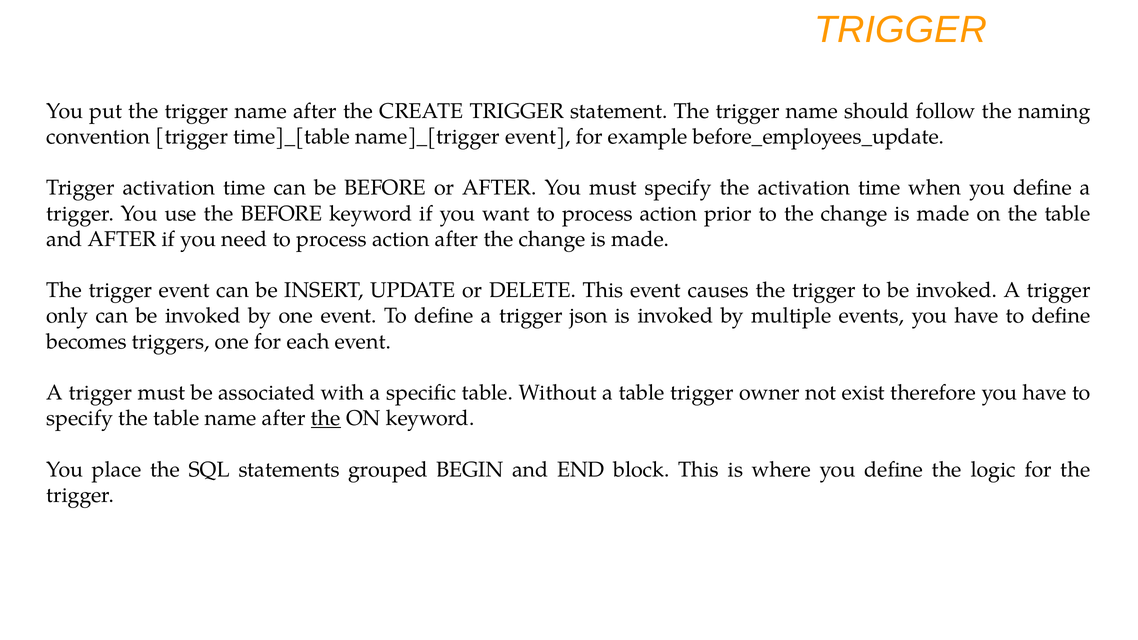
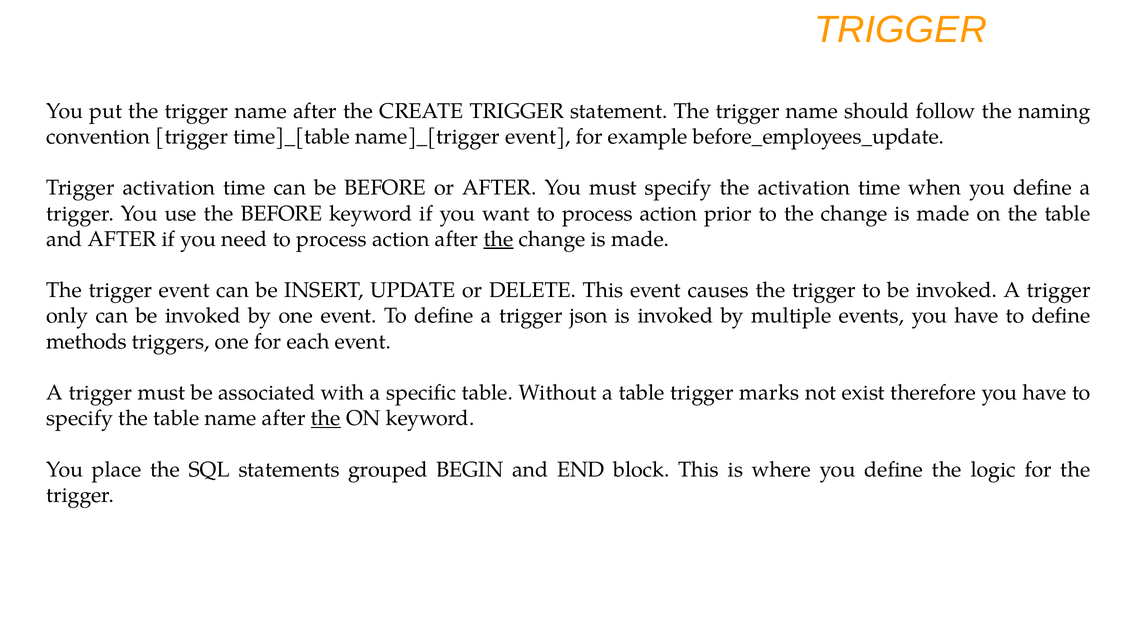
the at (499, 239) underline: none -> present
becomes: becomes -> methods
owner: owner -> marks
